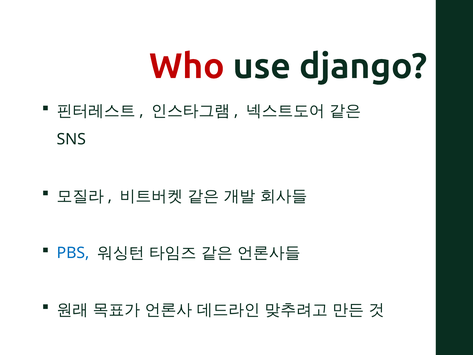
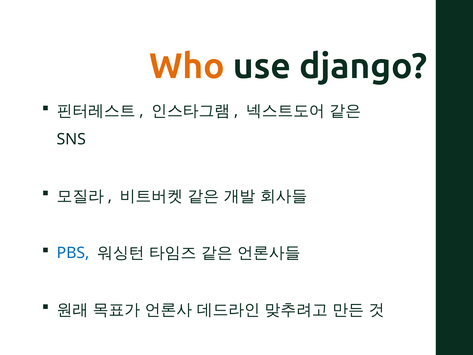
Who colour: red -> orange
